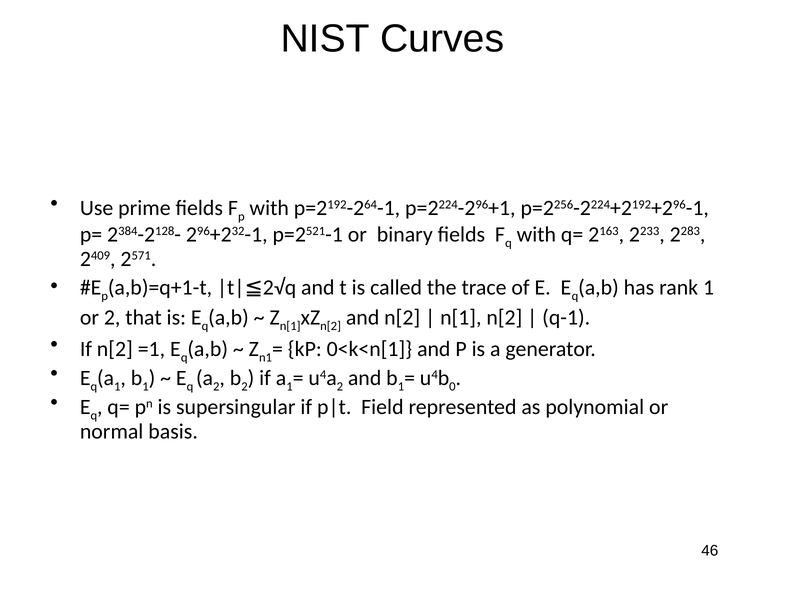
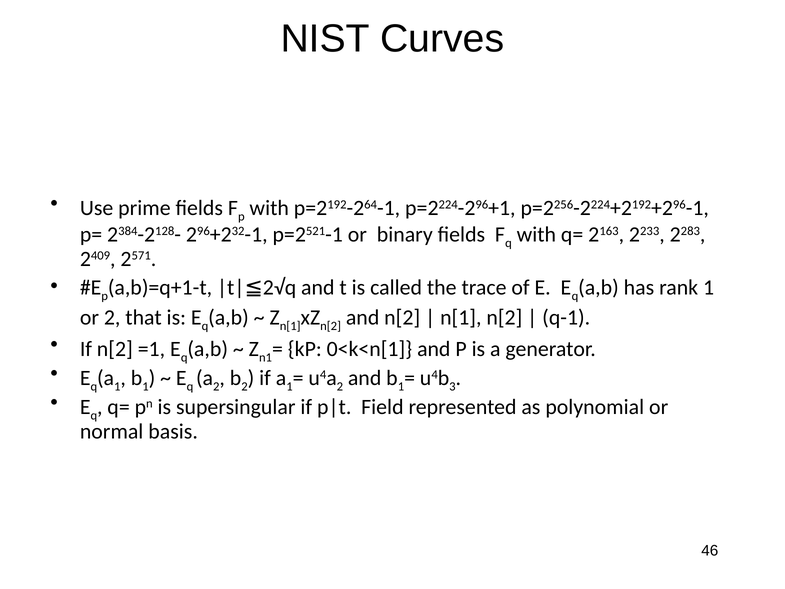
0: 0 -> 3
